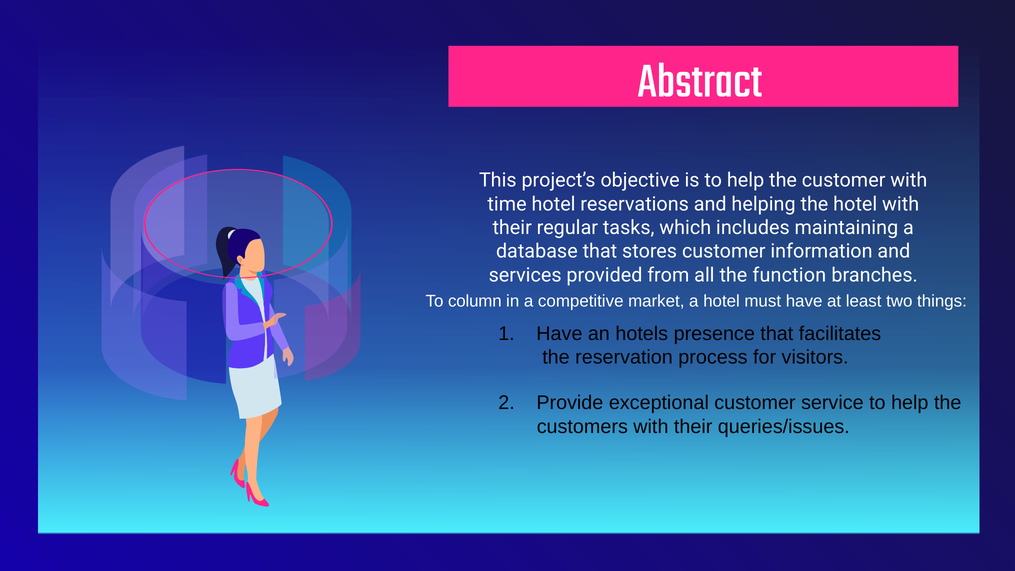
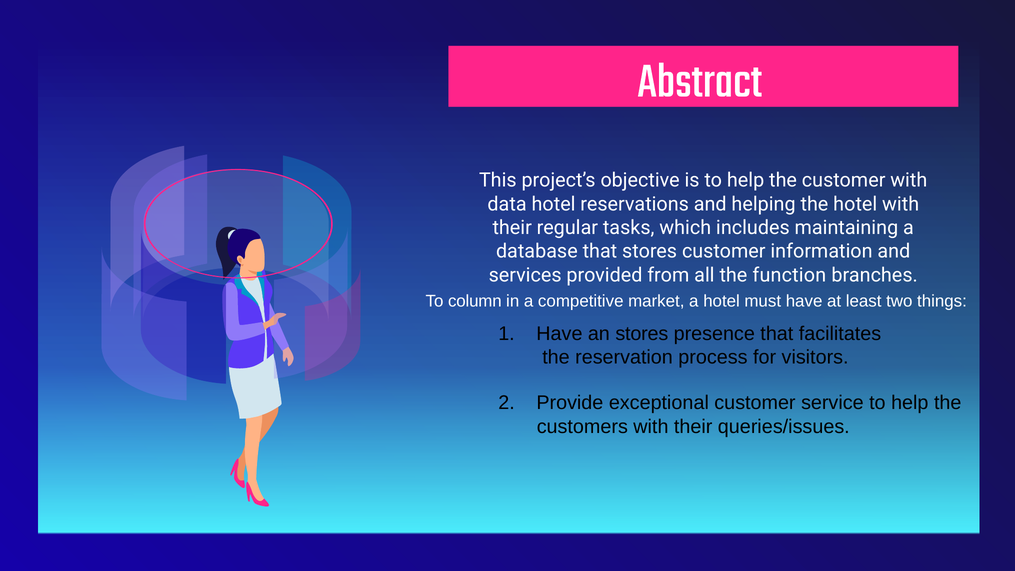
time: time -> data
an hotels: hotels -> stores
